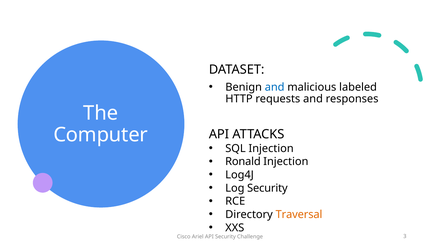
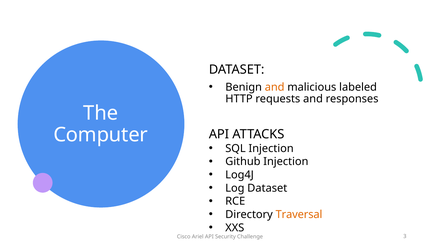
and at (275, 87) colour: blue -> orange
Ronald: Ronald -> Github
Log Security: Security -> Dataset
